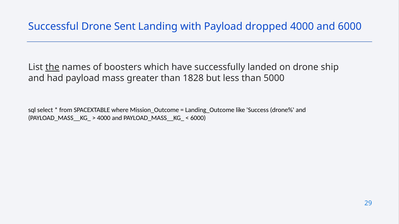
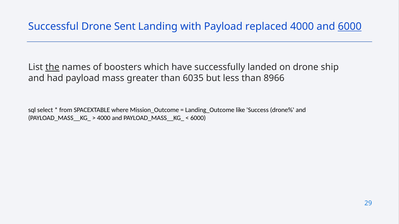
dropped: dropped -> replaced
6000 at (350, 27) underline: none -> present
1828: 1828 -> 6035
5000: 5000 -> 8966
